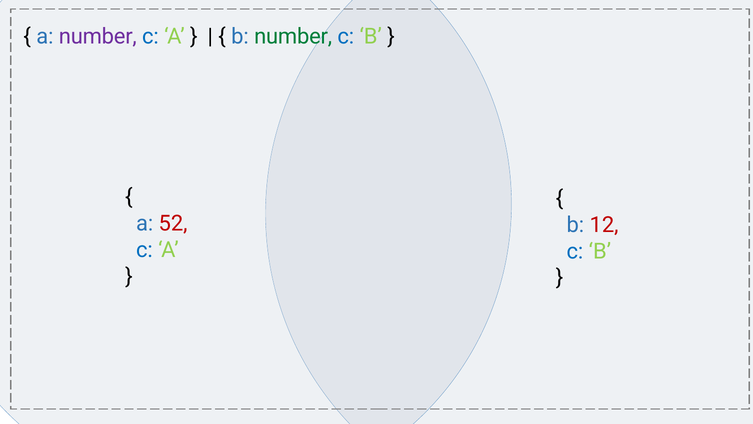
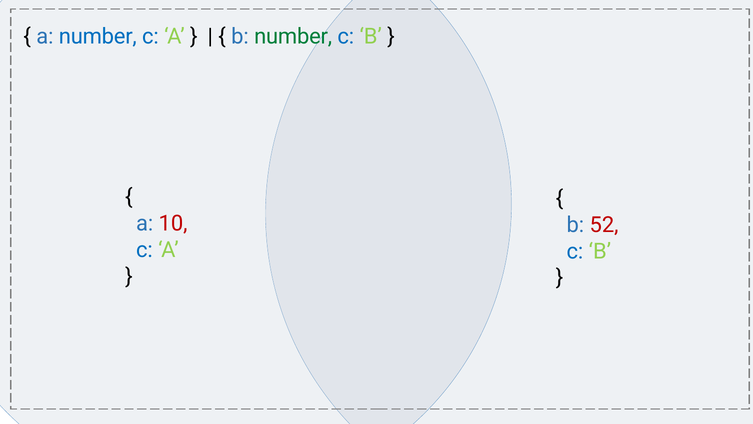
number at (98, 36) colour: purple -> blue
52: 52 -> 10
12: 12 -> 52
